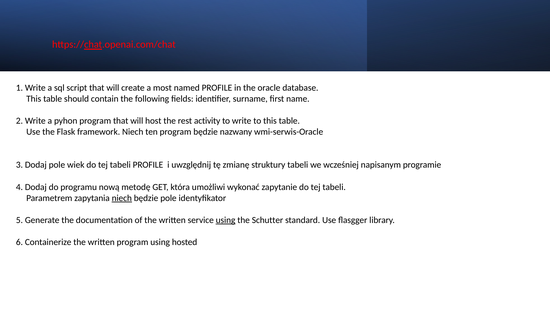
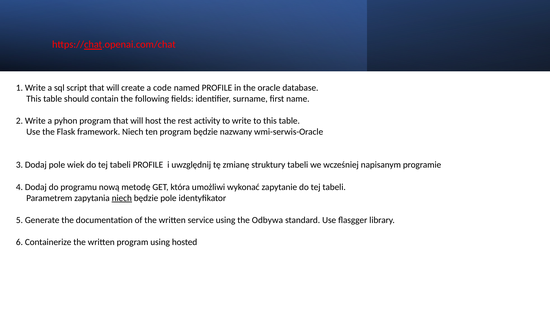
most: most -> code
using at (226, 220) underline: present -> none
Schutter: Schutter -> Odbywa
